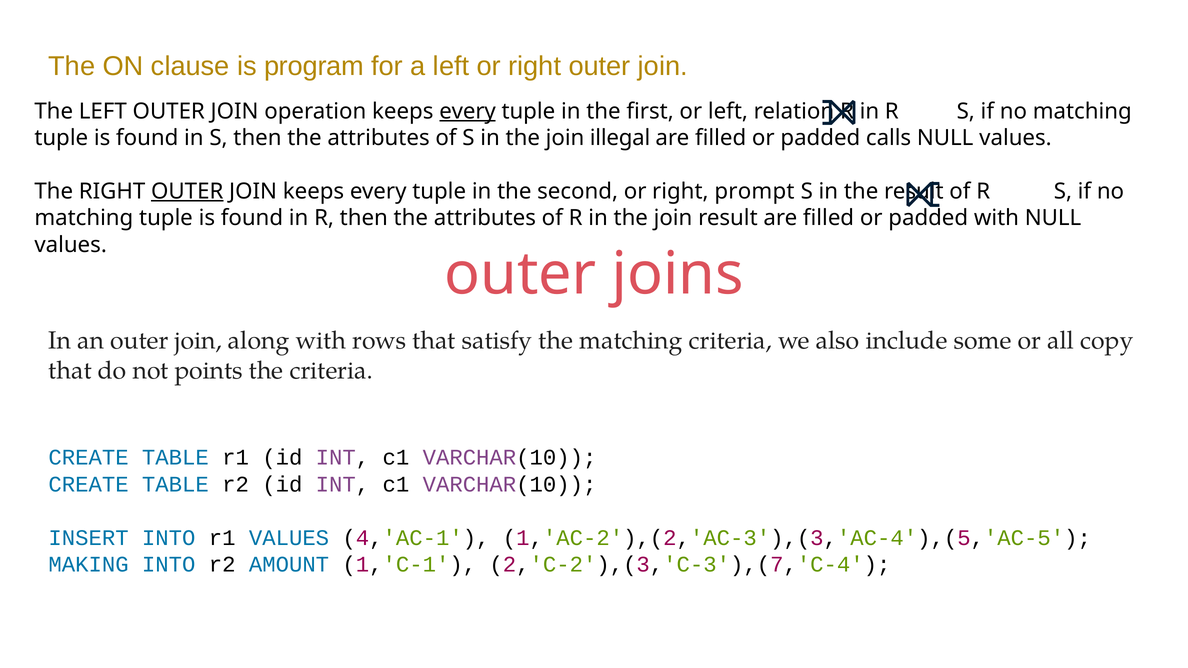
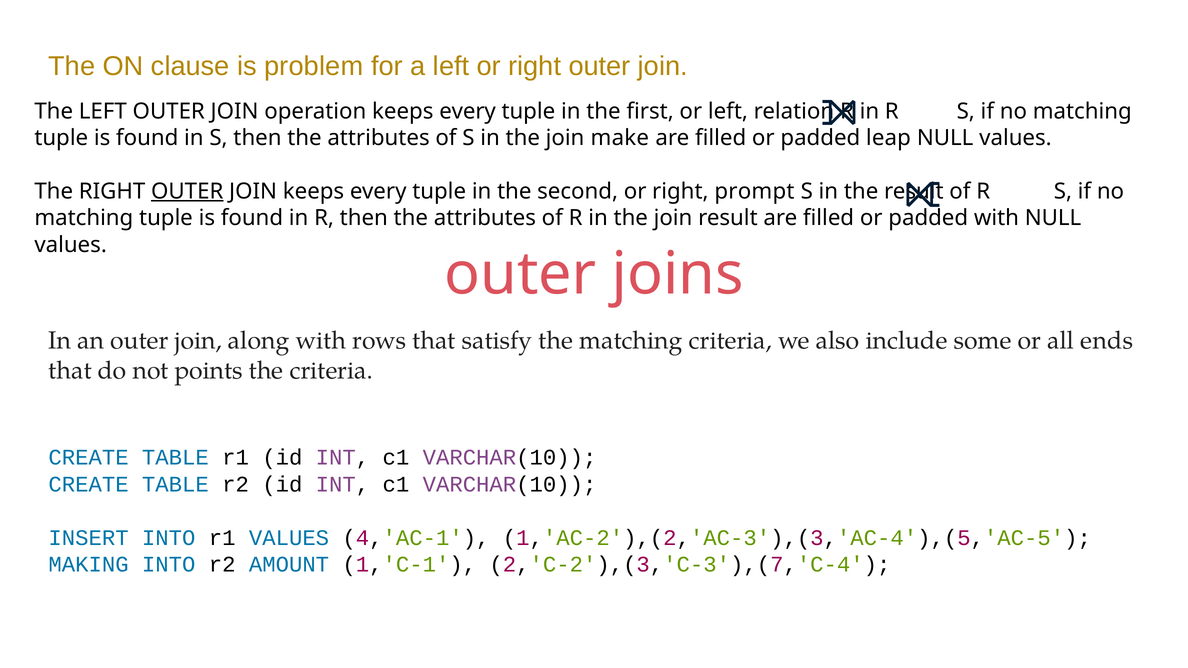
program: program -> problem
every at (468, 111) underline: present -> none
illegal: illegal -> make
calls: calls -> leap
copy: copy -> ends
